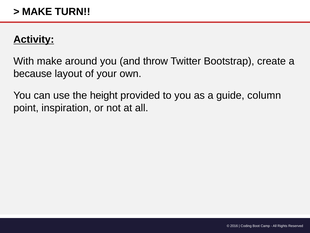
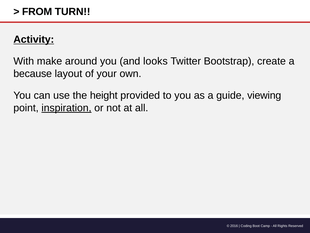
MAKE at (37, 12): MAKE -> FROM
throw: throw -> looks
column: column -> viewing
inspiration underline: none -> present
